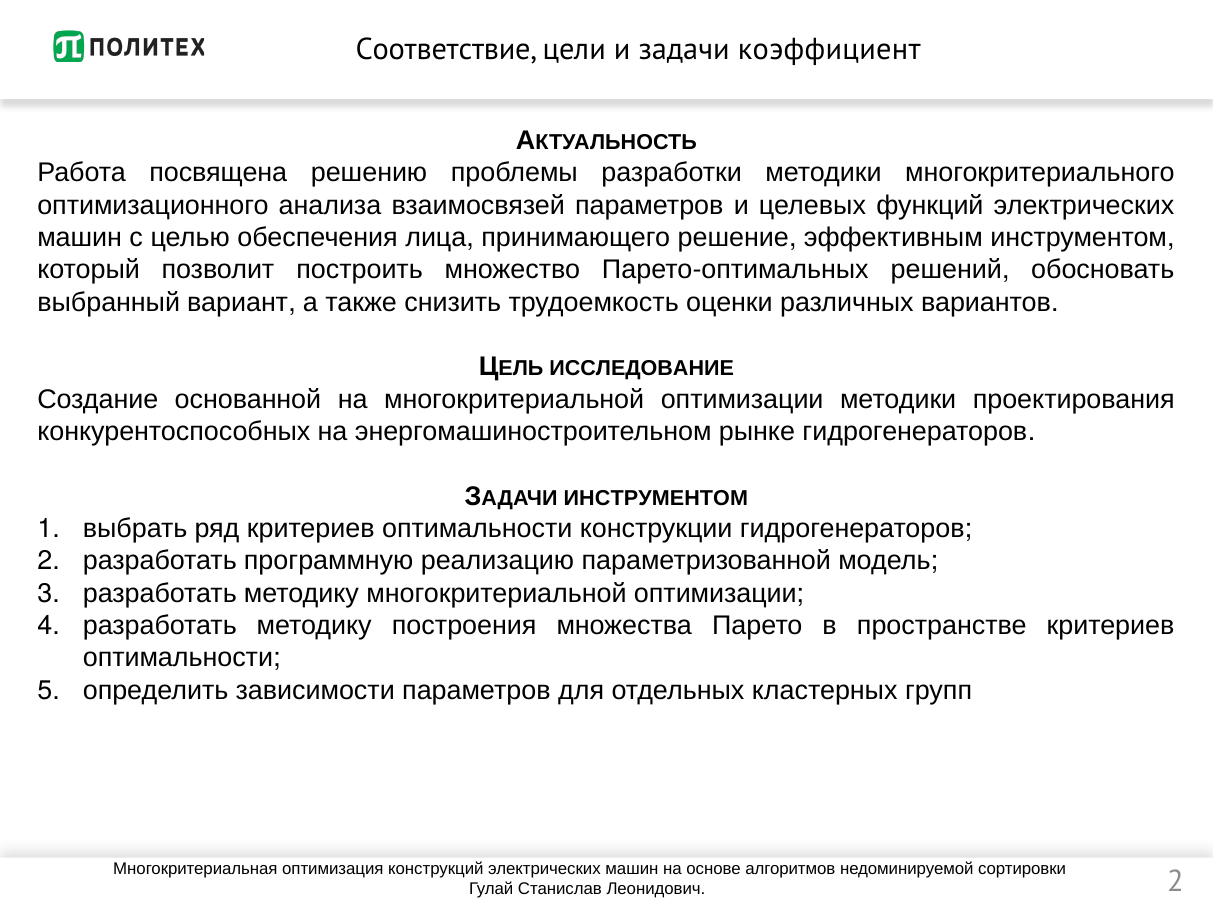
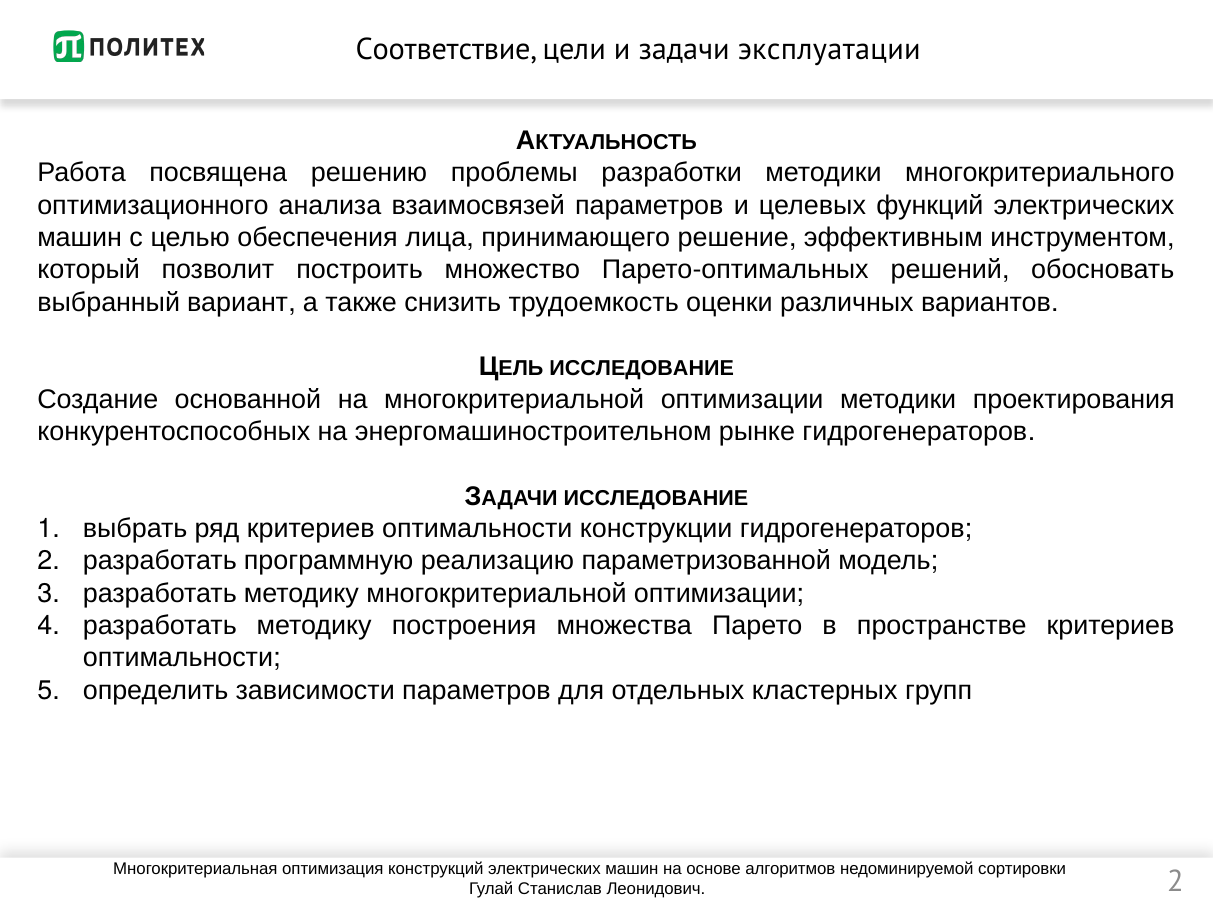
коэффициент: коэффициент -> эксплуатации
ИНСТРУМЕНТОМ at (656, 498): ИНСТРУМЕНТОМ -> ИССЛЕДОВАНИЕ
